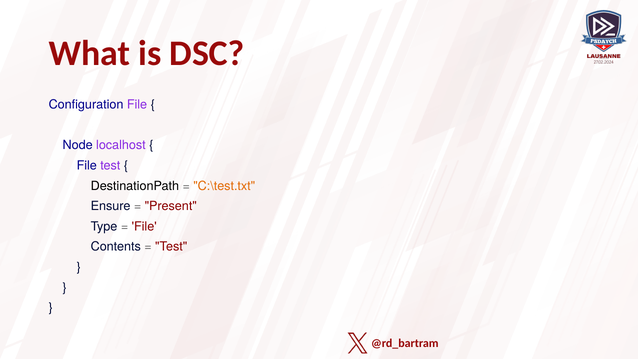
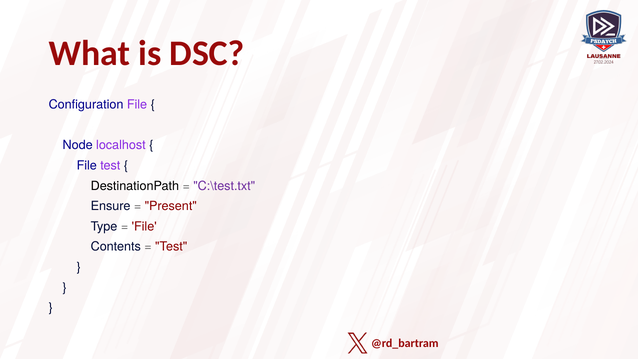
C:\test.txt colour: orange -> purple
